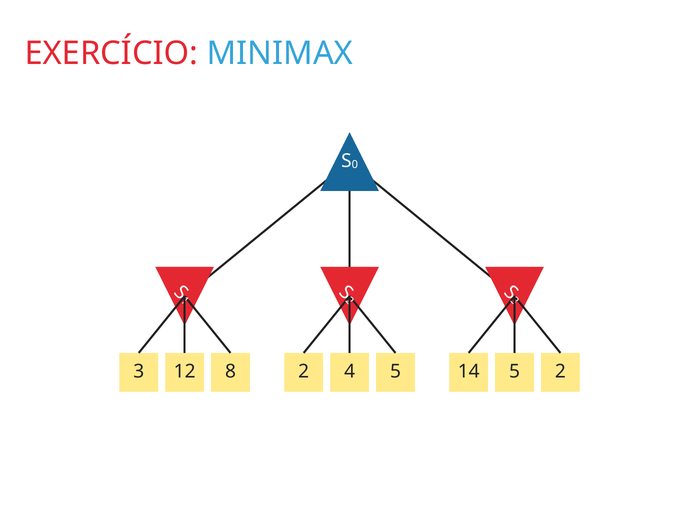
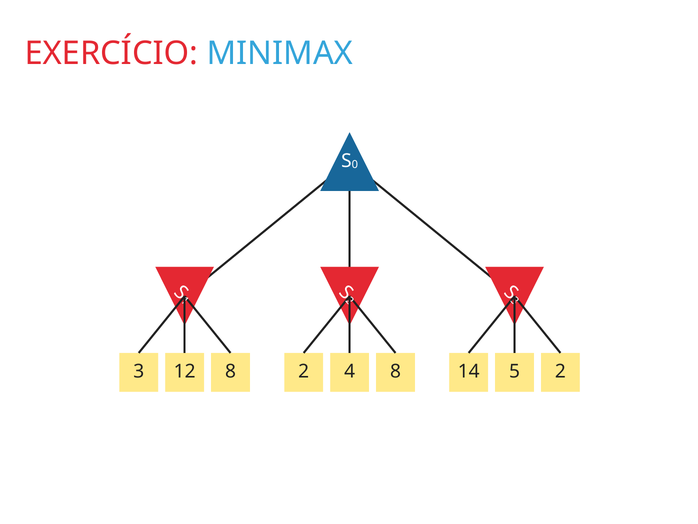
2 5: 5 -> 8
